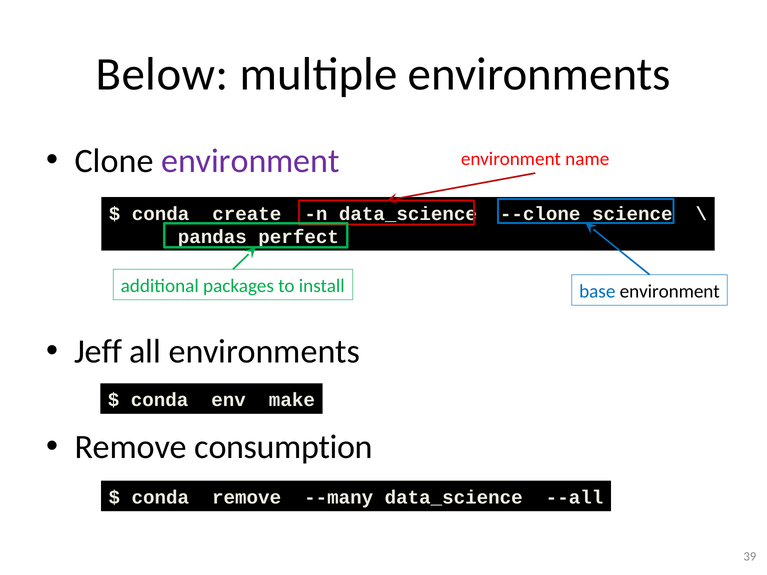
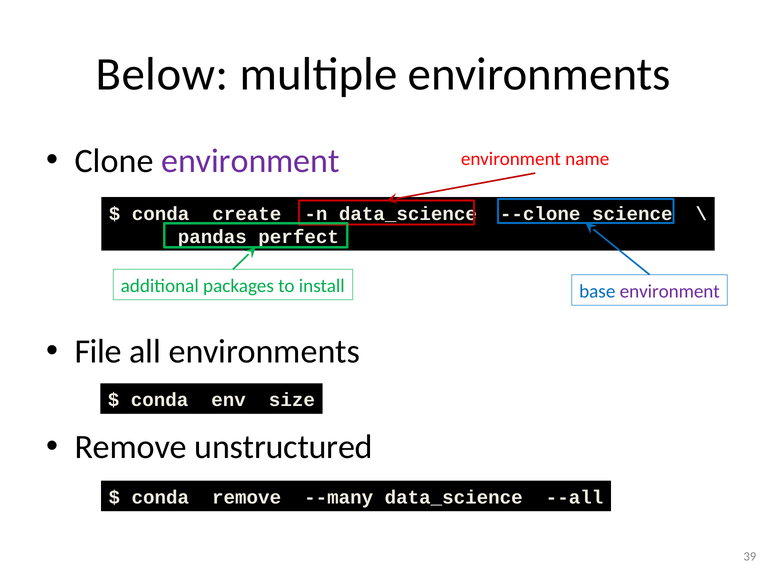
environment at (670, 291) colour: black -> purple
Jeff: Jeff -> File
make: make -> size
consumption: consumption -> unstructured
